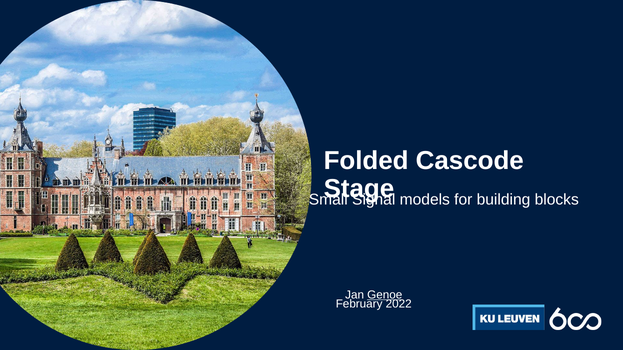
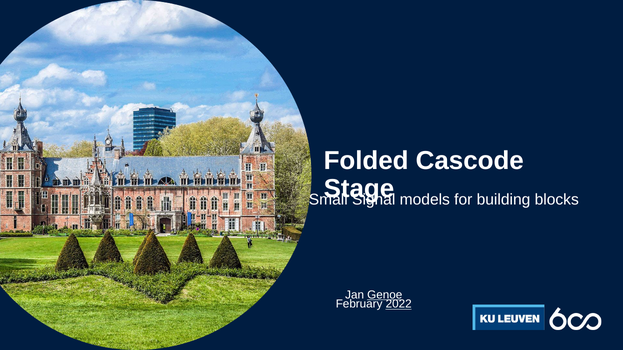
2022 underline: none -> present
